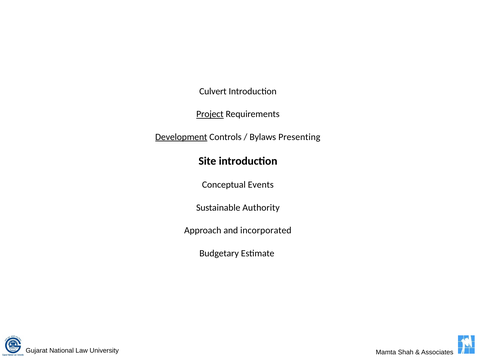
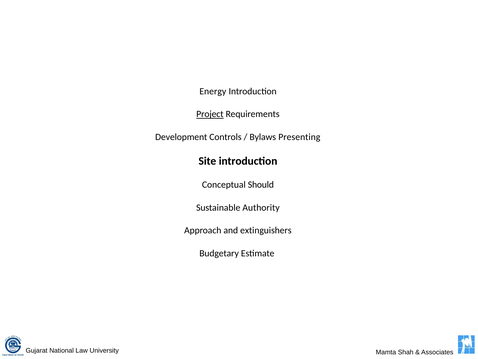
Culvert: Culvert -> Energy
Development underline: present -> none
Events: Events -> Should
incorporated: incorporated -> extinguishers
